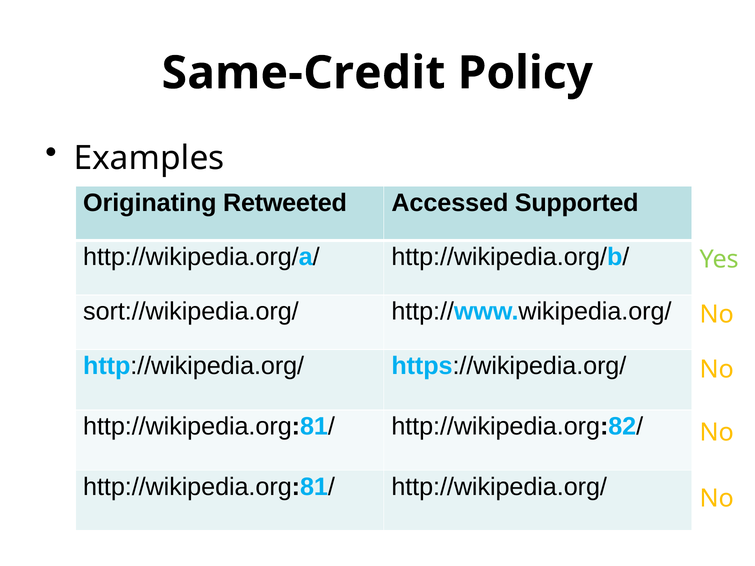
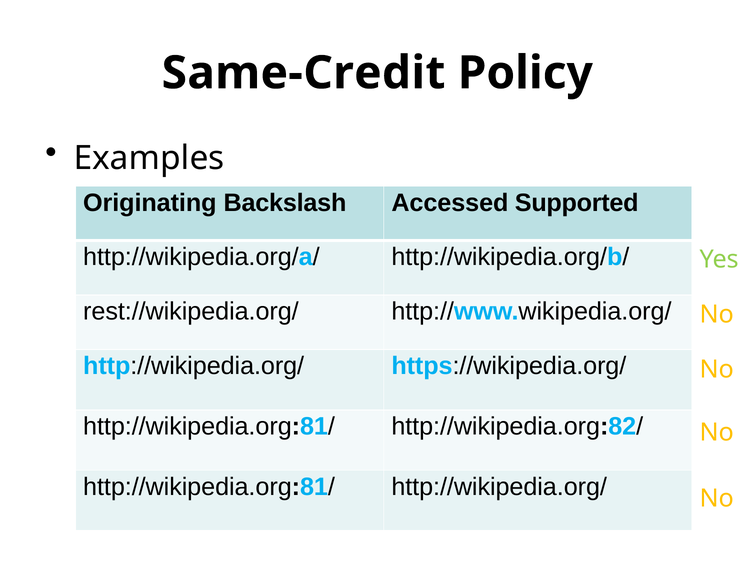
Retweeted: Retweeted -> Backslash
sort://wikipedia.org/: sort://wikipedia.org/ -> rest://wikipedia.org/
